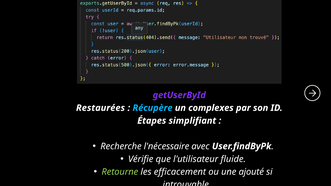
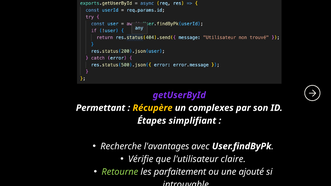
Restaurées: Restaurées -> Permettant
Récupère colour: light blue -> yellow
l'nécessaire: l'nécessaire -> l'avantages
fluide: fluide -> claire
efficacement: efficacement -> parfaitement
